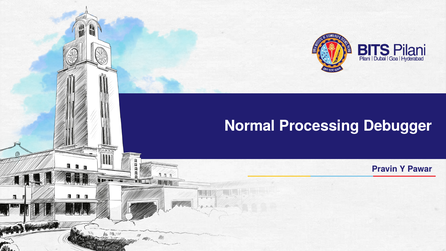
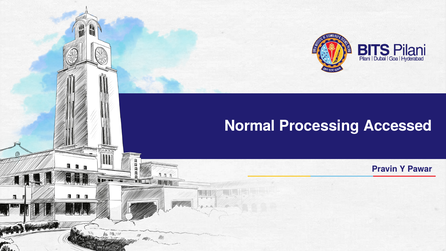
Debugger: Debugger -> Accessed
